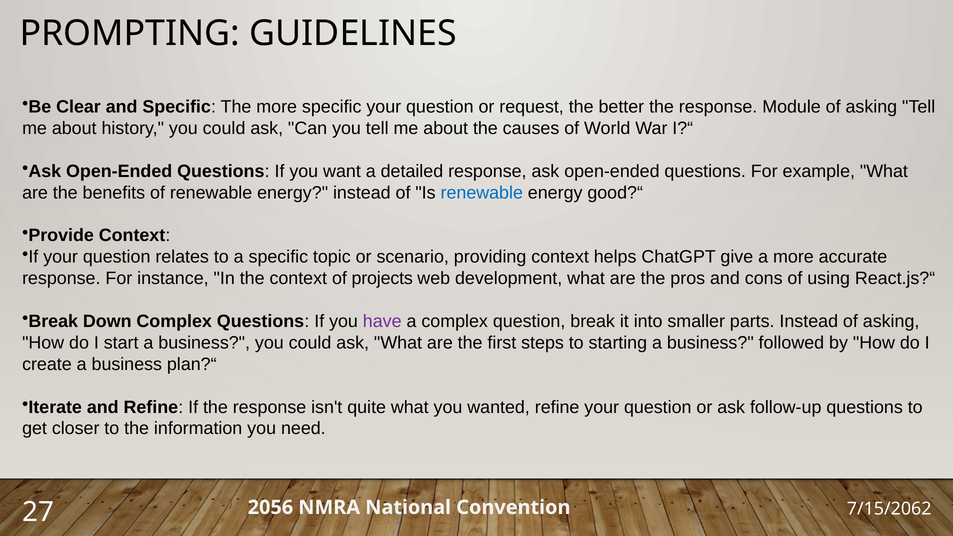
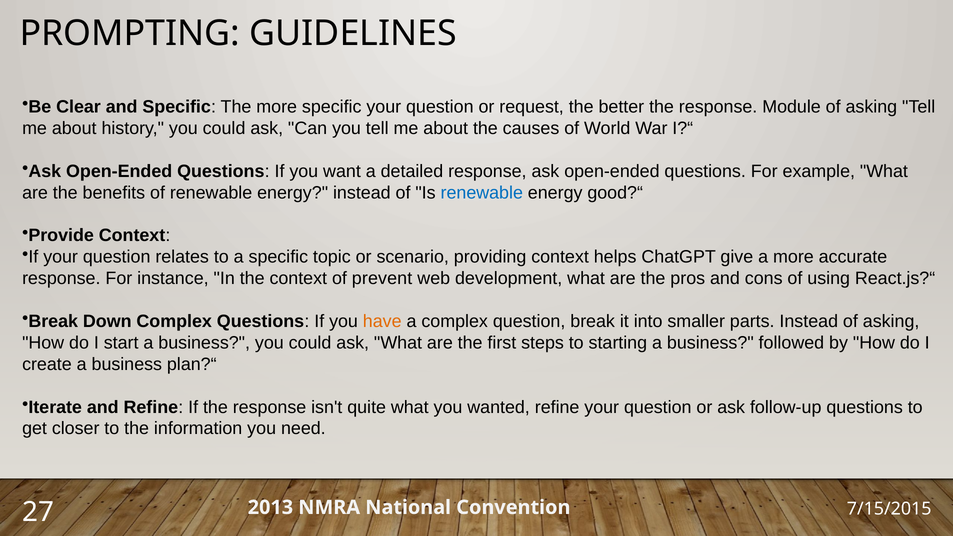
projects: projects -> prevent
have colour: purple -> orange
7/15/2062: 7/15/2062 -> 7/15/2015
2056: 2056 -> 2013
